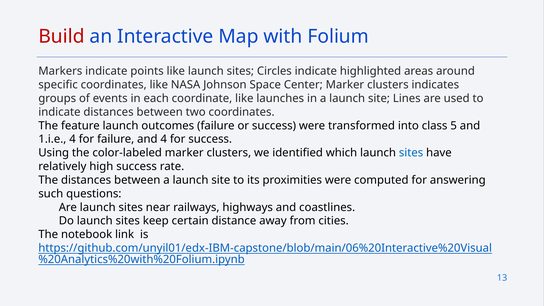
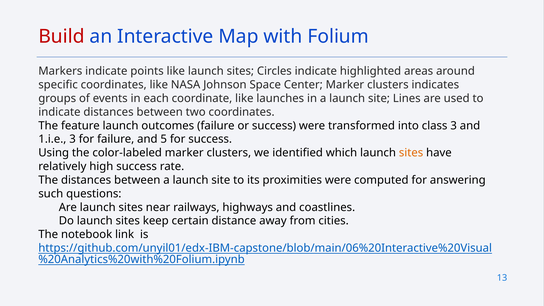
class 5: 5 -> 3
1.i.e 4: 4 -> 3
and 4: 4 -> 5
sites at (411, 153) colour: blue -> orange
